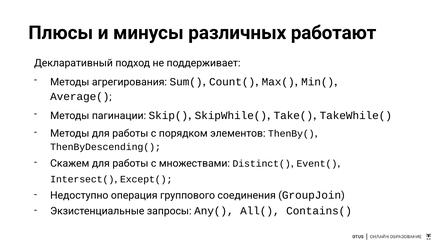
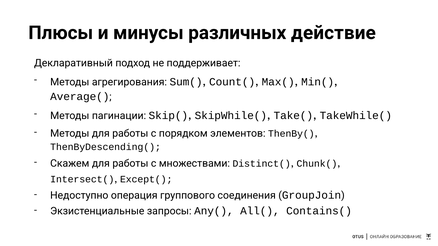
работают: работают -> действие
Event(: Event( -> Chunk(
